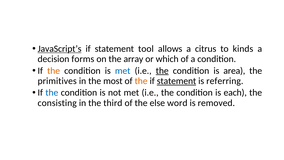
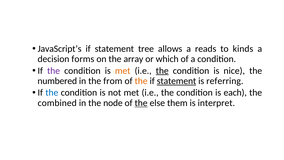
JavaScript’s underline: present -> none
tool: tool -> tree
citrus: citrus -> reads
the at (54, 71) colour: orange -> purple
met at (123, 71) colour: blue -> orange
area: area -> nice
primitives: primitives -> numbered
most: most -> from
consisting: consisting -> combined
third: third -> node
the at (141, 103) underline: none -> present
word: word -> them
removed: removed -> interpret
